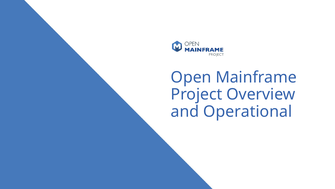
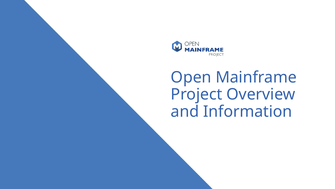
Operational: Operational -> Information
